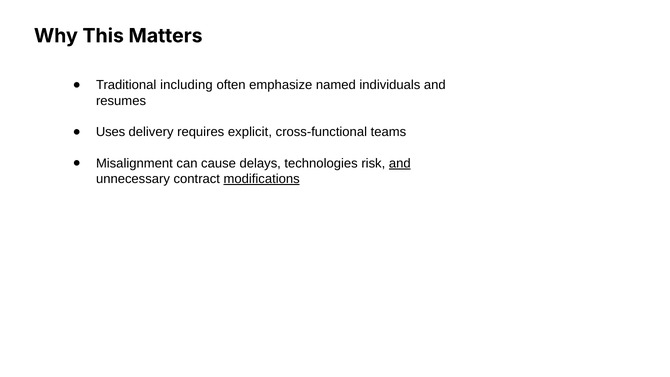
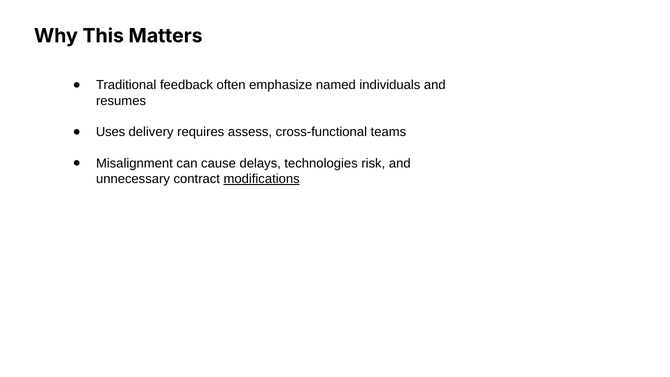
including: including -> feedback
explicit: explicit -> assess
and at (400, 163) underline: present -> none
